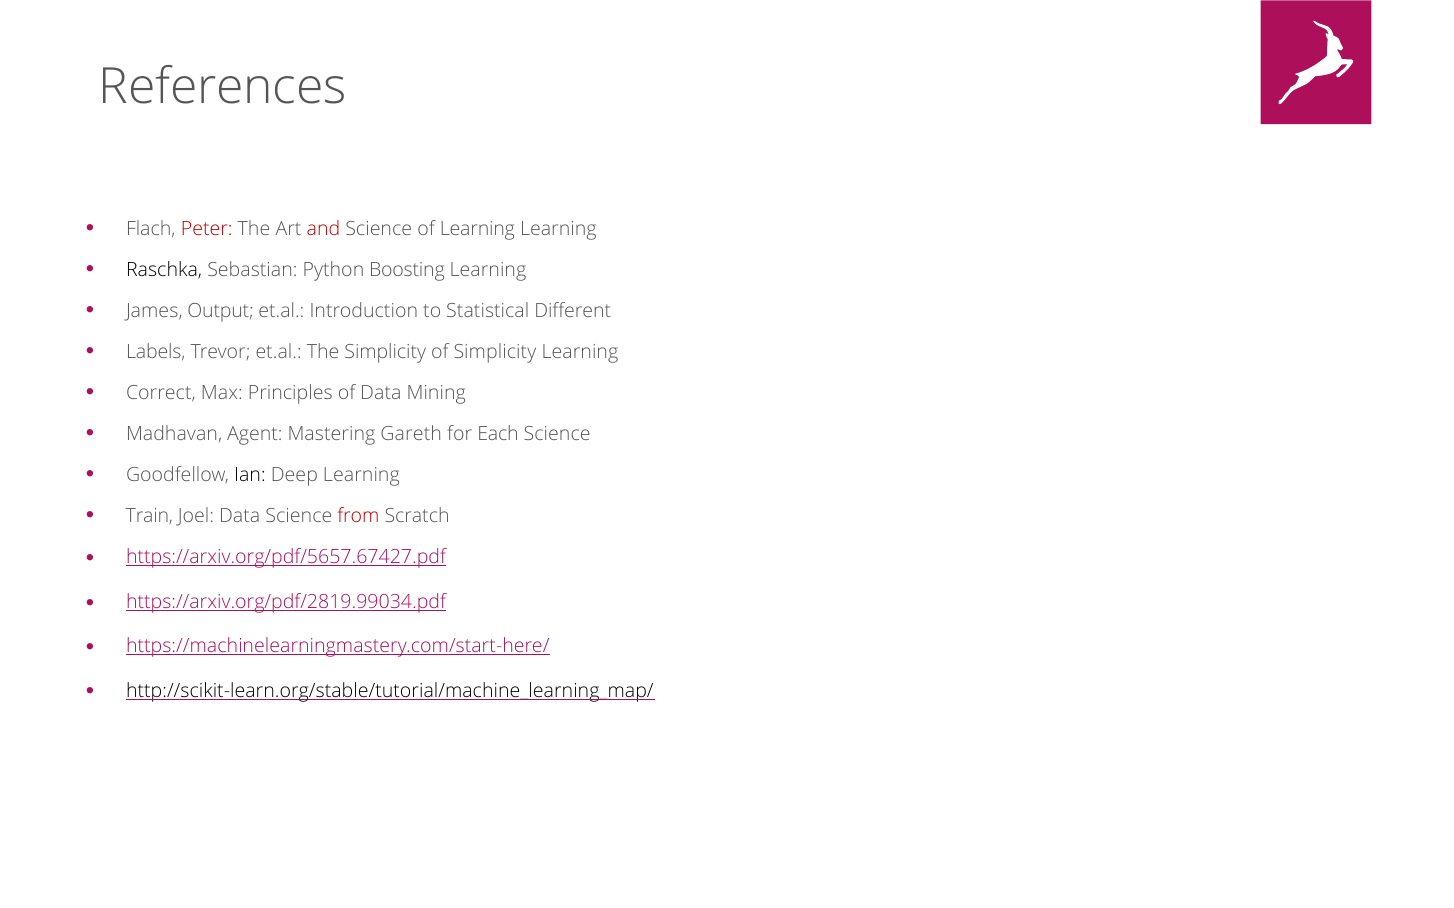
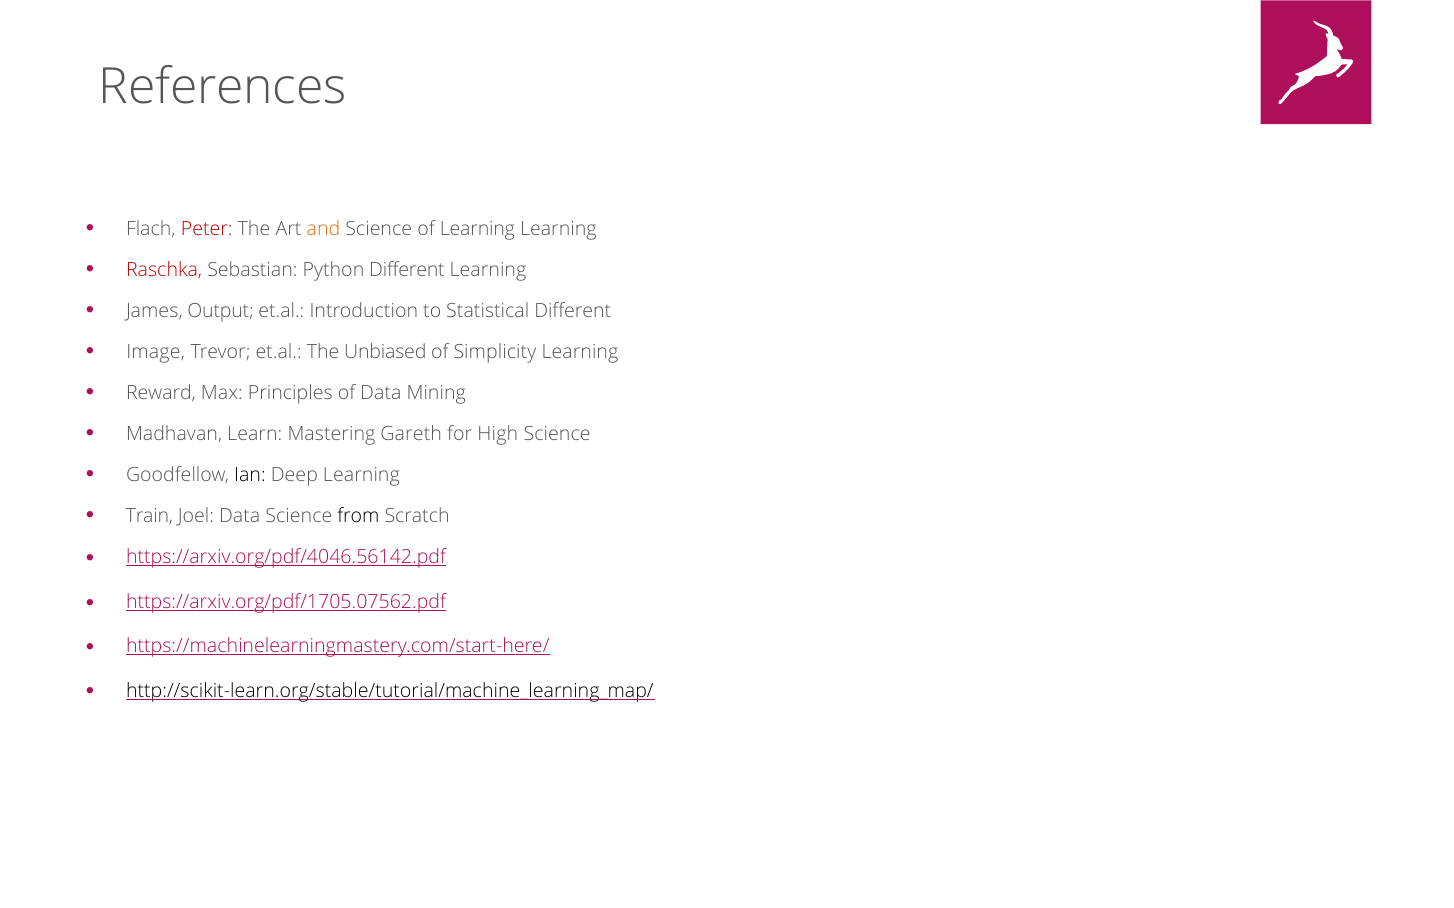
and colour: red -> orange
Raschka colour: black -> red
Python Boosting: Boosting -> Different
Labels: Labels -> Image
The Simplicity: Simplicity -> Unbiased
Correct: Correct -> Reward
Agent: Agent -> Learn
Each: Each -> High
from colour: red -> black
https://arxiv.org/pdf/5657.67427.pdf: https://arxiv.org/pdf/5657.67427.pdf -> https://arxiv.org/pdf/4046.56142.pdf
https://arxiv.org/pdf/2819.99034.pdf: https://arxiv.org/pdf/2819.99034.pdf -> https://arxiv.org/pdf/1705.07562.pdf
